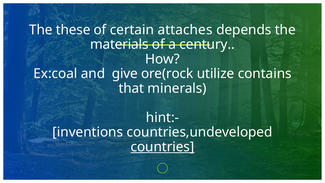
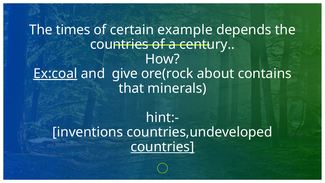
these: these -> times
attaches: attaches -> example
materials at (119, 44): materials -> countries
Ex:coal underline: none -> present
utilize: utilize -> about
